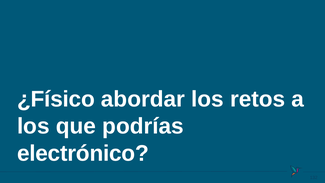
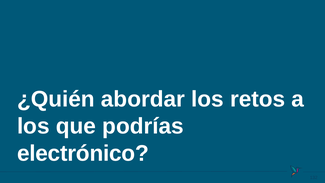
¿Físico: ¿Físico -> ¿Quién
